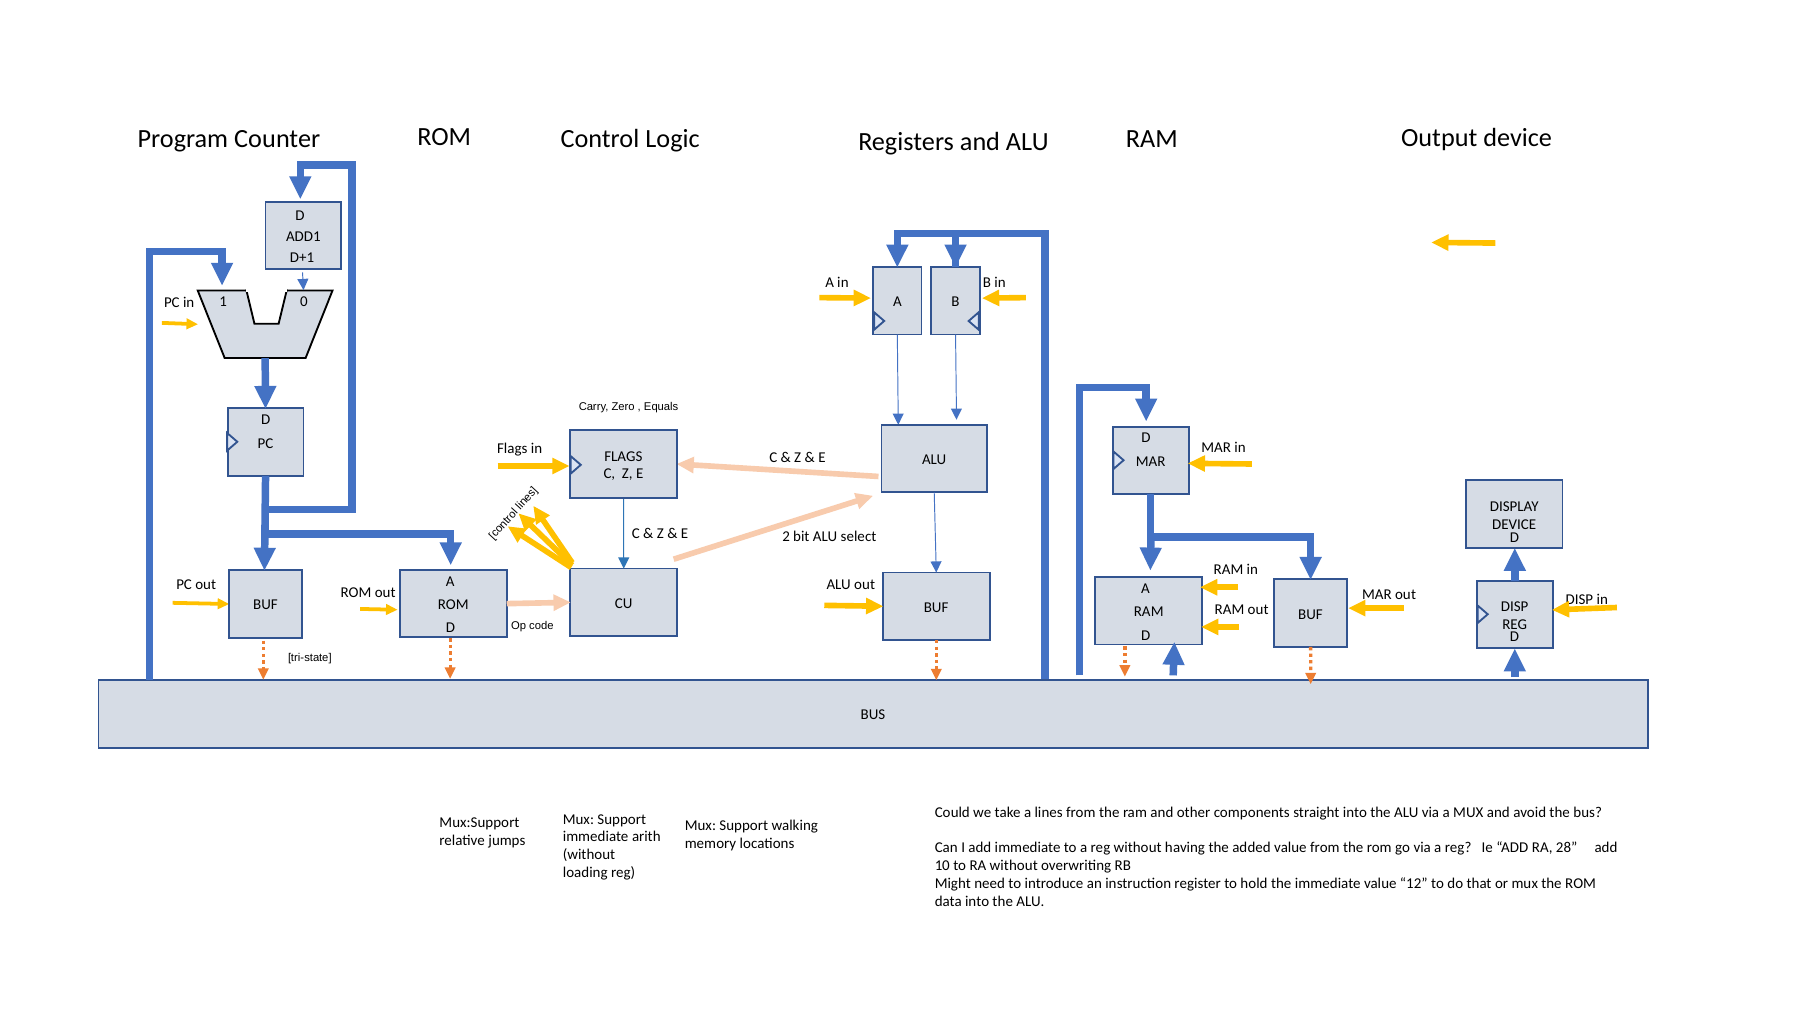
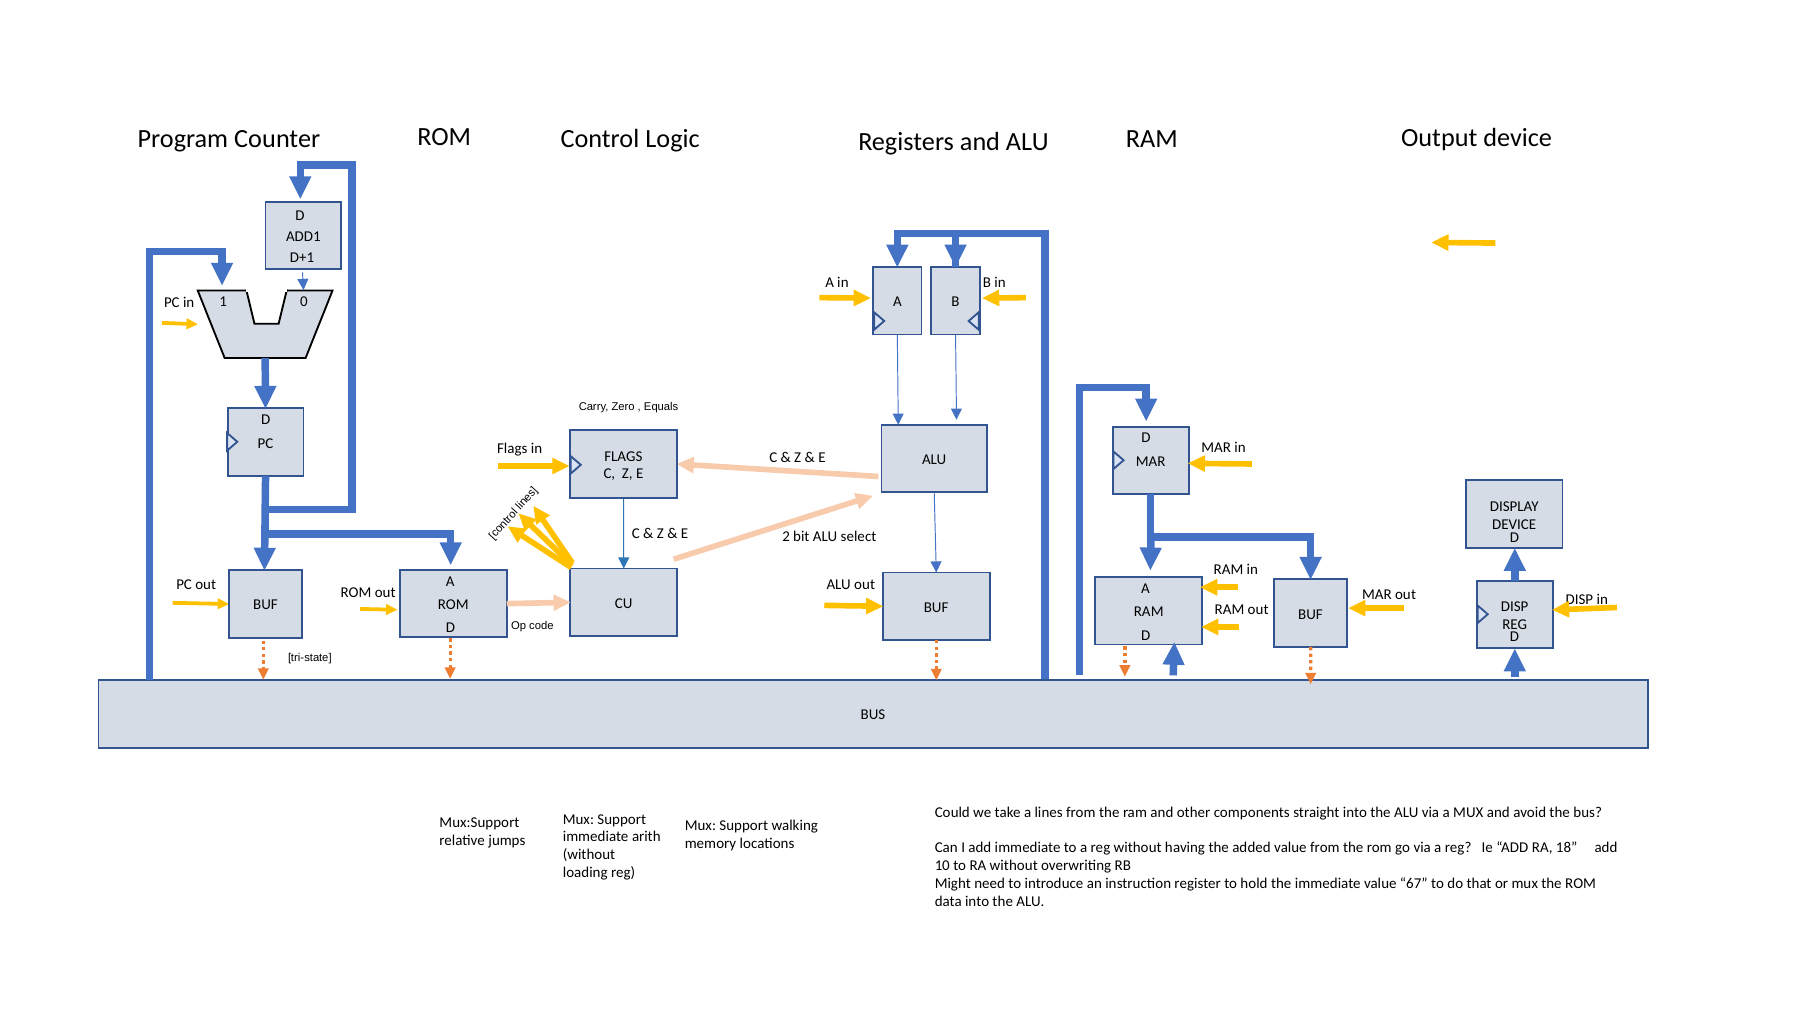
28: 28 -> 18
12: 12 -> 67
